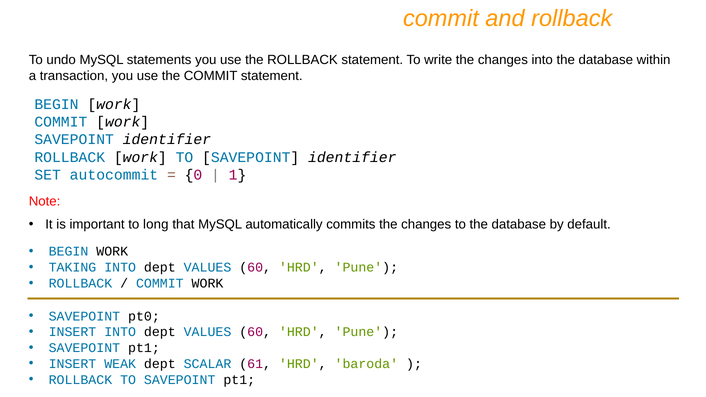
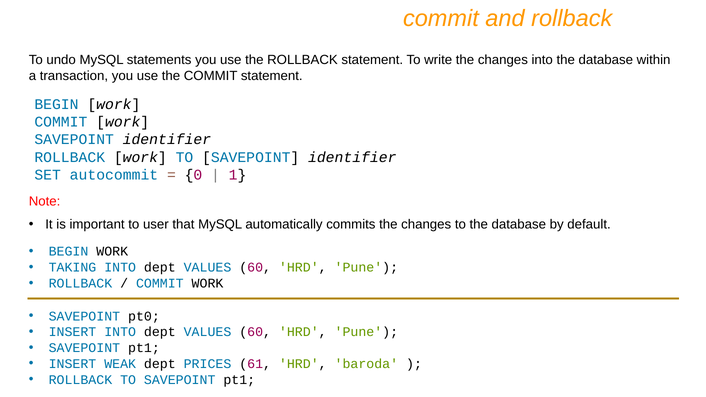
long: long -> user
SCALAR: SCALAR -> PRICES
